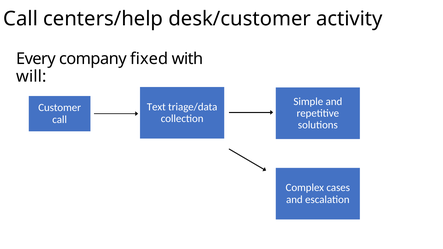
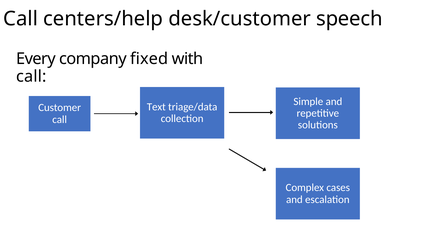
activity: activity -> speech
will at (31, 76): will -> call
